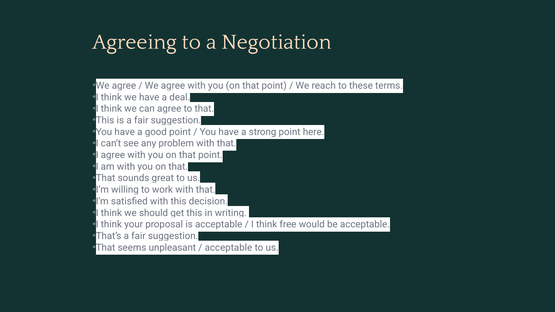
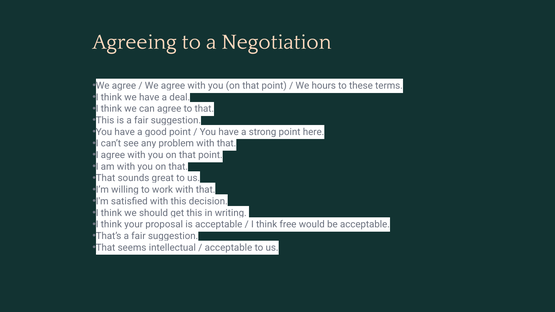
reach: reach -> hours
unpleasant: unpleasant -> intellectual
